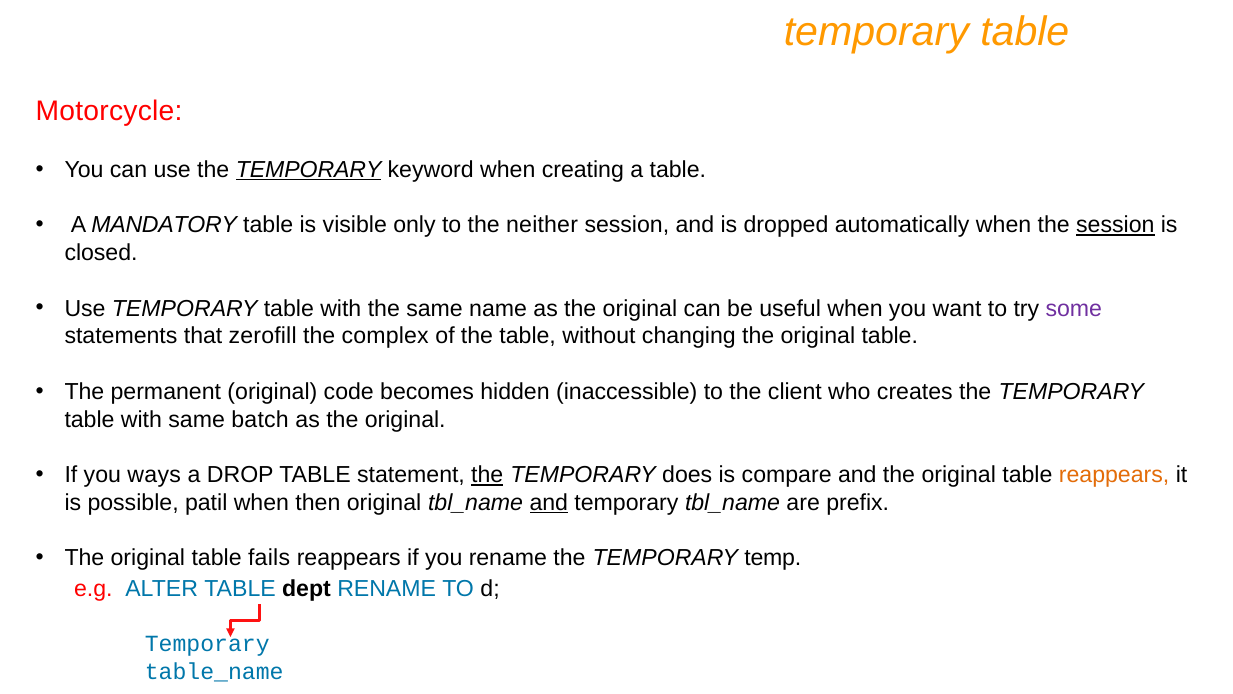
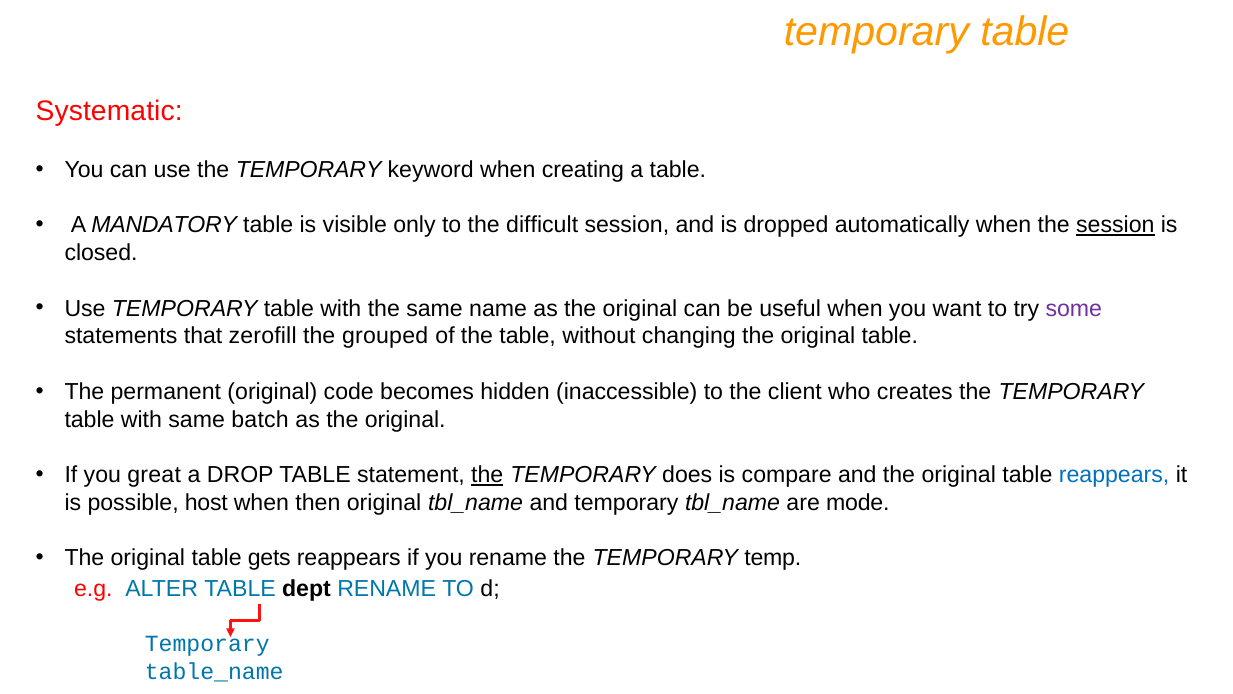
Motorcycle: Motorcycle -> Systematic
TEMPORARY at (309, 170) underline: present -> none
neither: neither -> difficult
complex: complex -> grouped
ways: ways -> great
reappears at (1114, 475) colour: orange -> blue
patil: patil -> host
and at (549, 503) underline: present -> none
prefix: prefix -> mode
fails: fails -> gets
